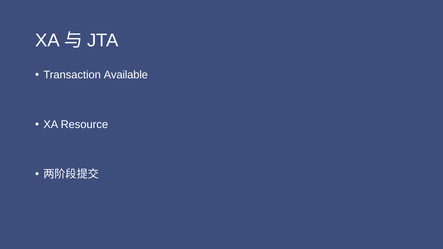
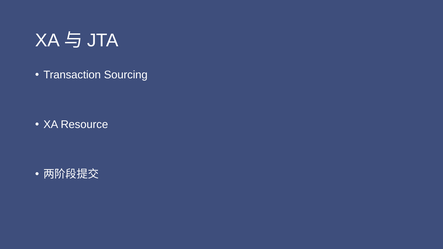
Available: Available -> Sourcing
